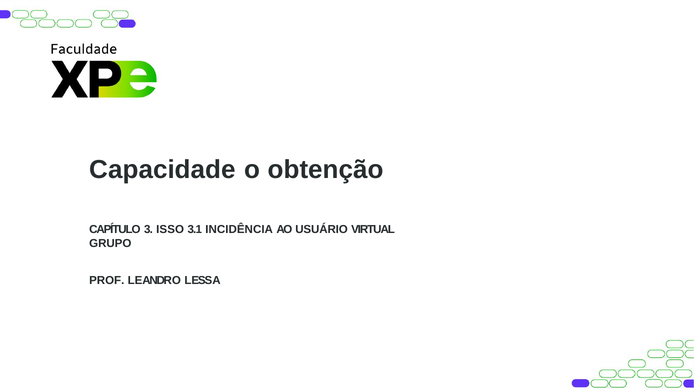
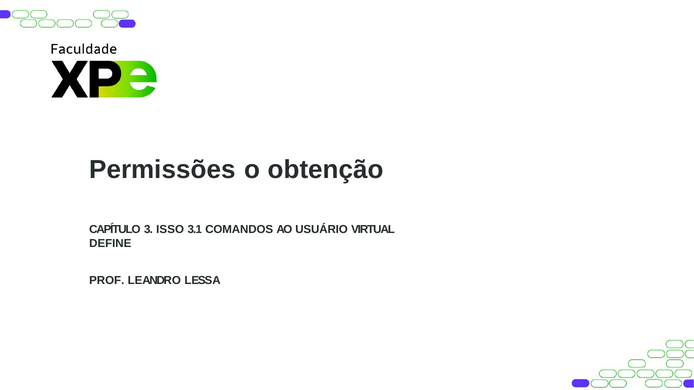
Capacidade: Capacidade -> Permissões
INCIDÊNCIA: INCIDÊNCIA -> COMANDOS
GRUPO: GRUPO -> DEFINE
